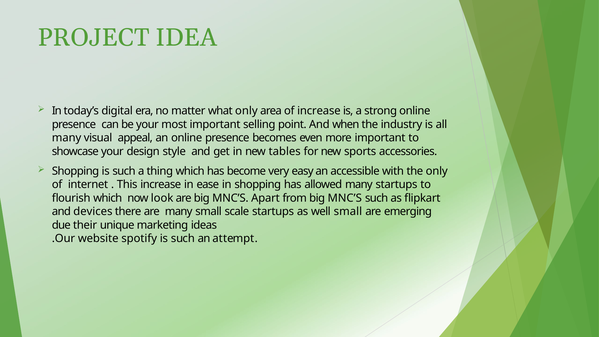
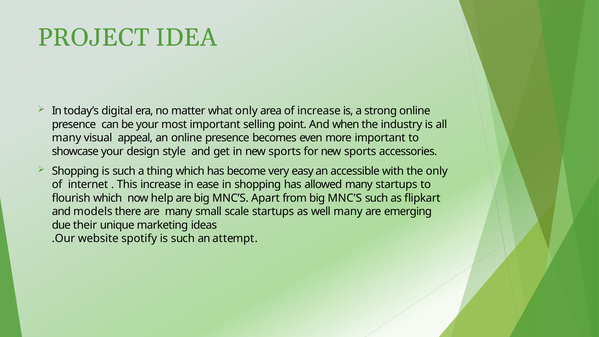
in new tables: tables -> sports
look: look -> help
devices: devices -> models
well small: small -> many
